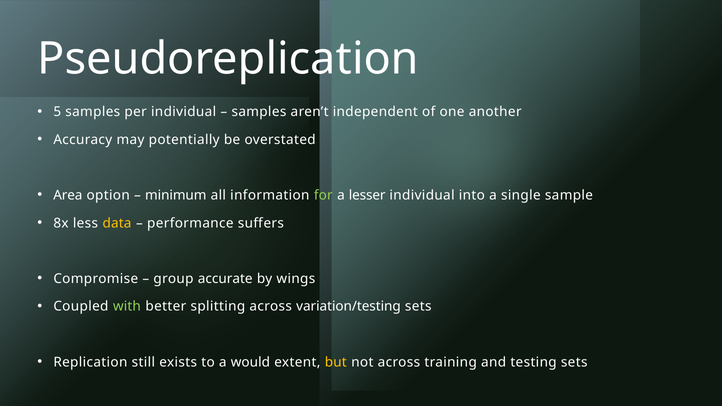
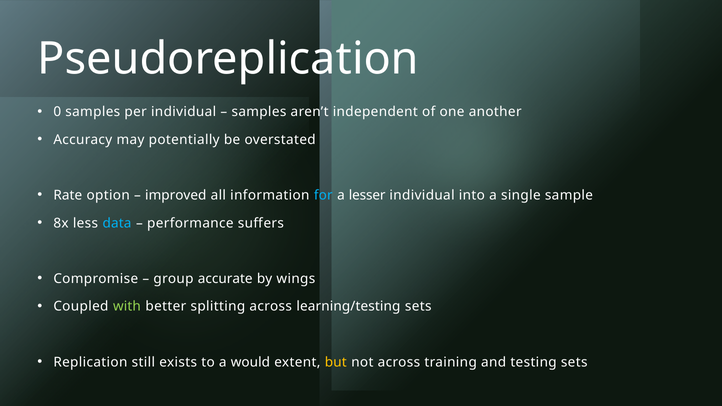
5: 5 -> 0
Area: Area -> Rate
minimum: minimum -> improved
for colour: light green -> light blue
data colour: yellow -> light blue
variation/testing: variation/testing -> learning/testing
